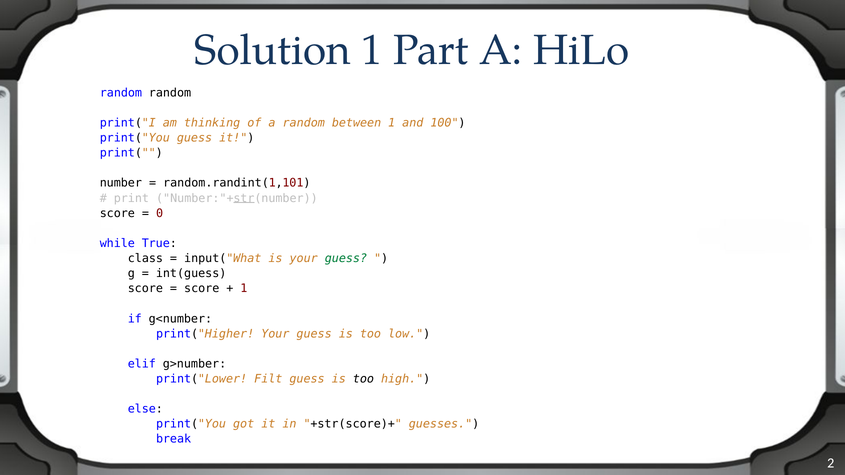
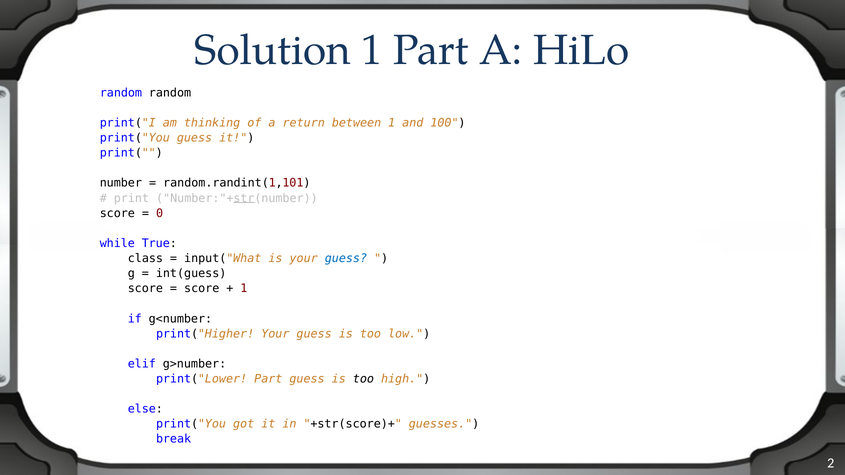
a random: random -> return
guess at (346, 259) colour: green -> blue
print("Lower Filt: Filt -> Part
